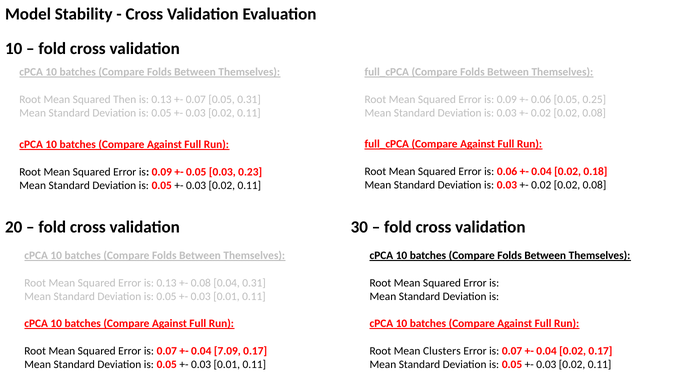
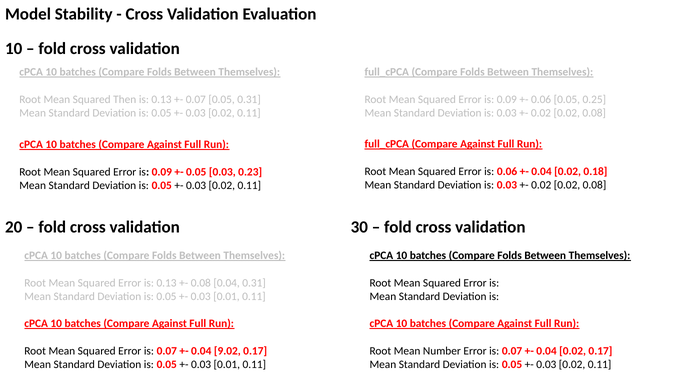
7.09: 7.09 -> 9.02
Clusters: Clusters -> Number
